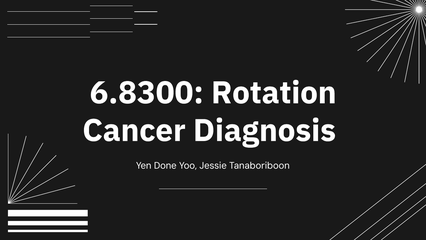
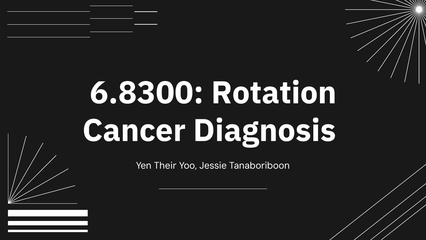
Done: Done -> Their
